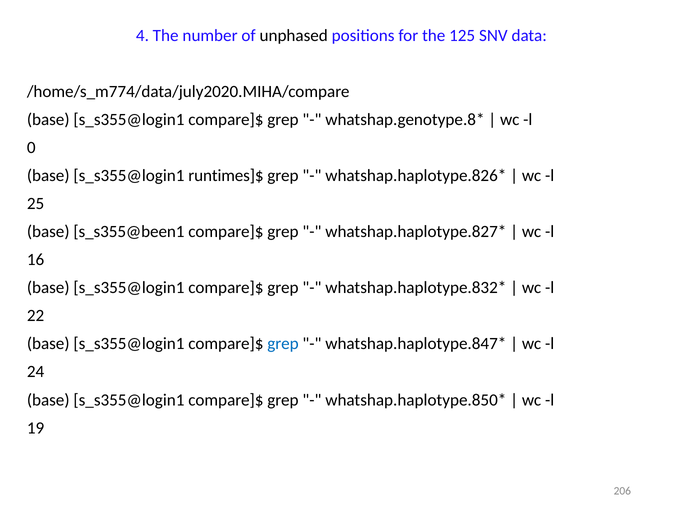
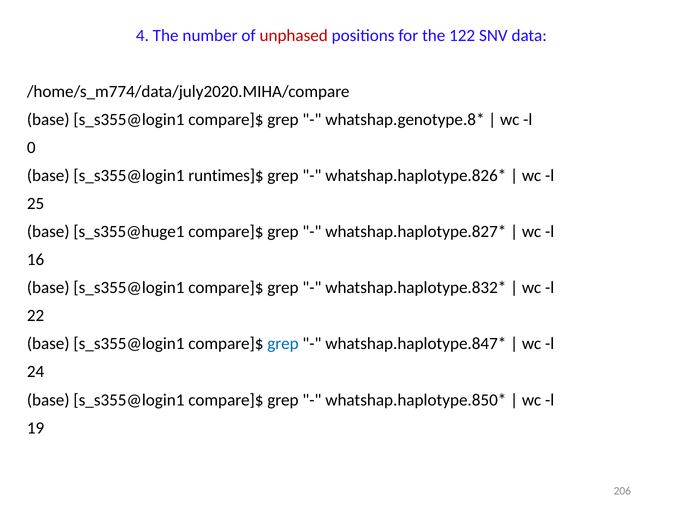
unphased colour: black -> red
125: 125 -> 122
s_s355@been1: s_s355@been1 -> s_s355@huge1
